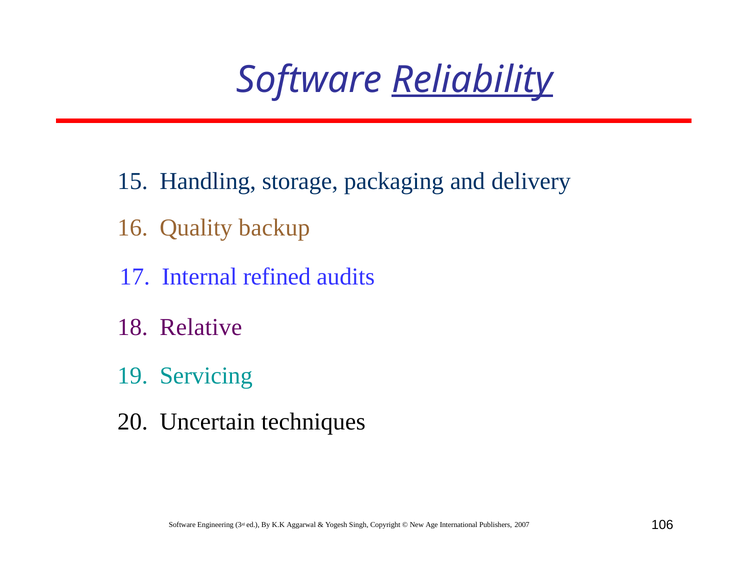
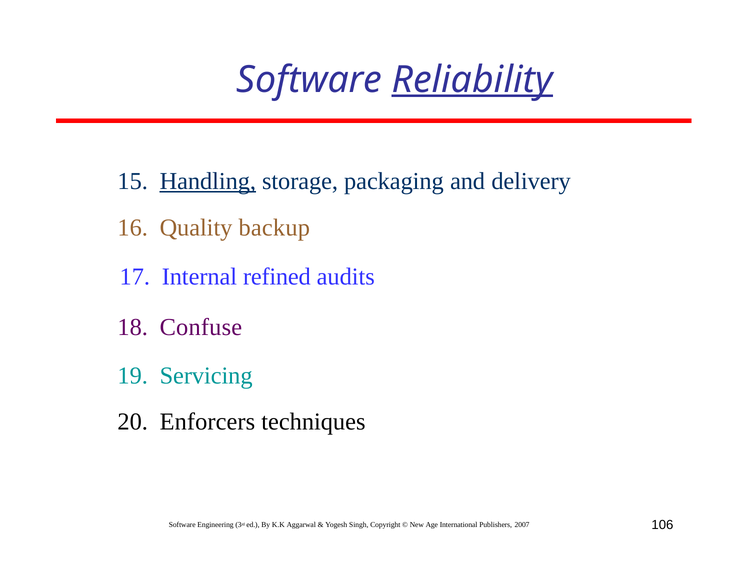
Handling underline: none -> present
Relative: Relative -> Confuse
Uncertain: Uncertain -> Enforcers
